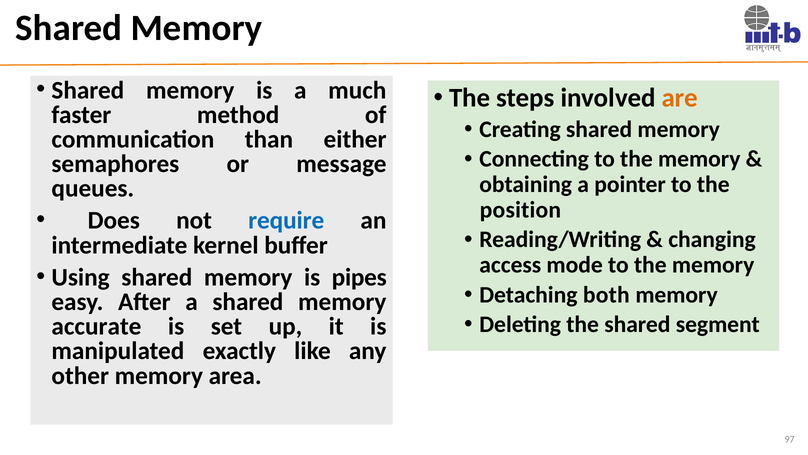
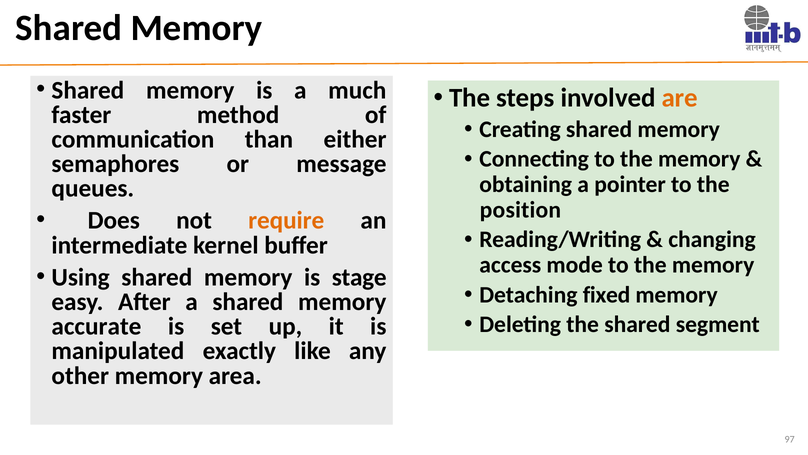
require colour: blue -> orange
pipes: pipes -> stage
both: both -> fixed
